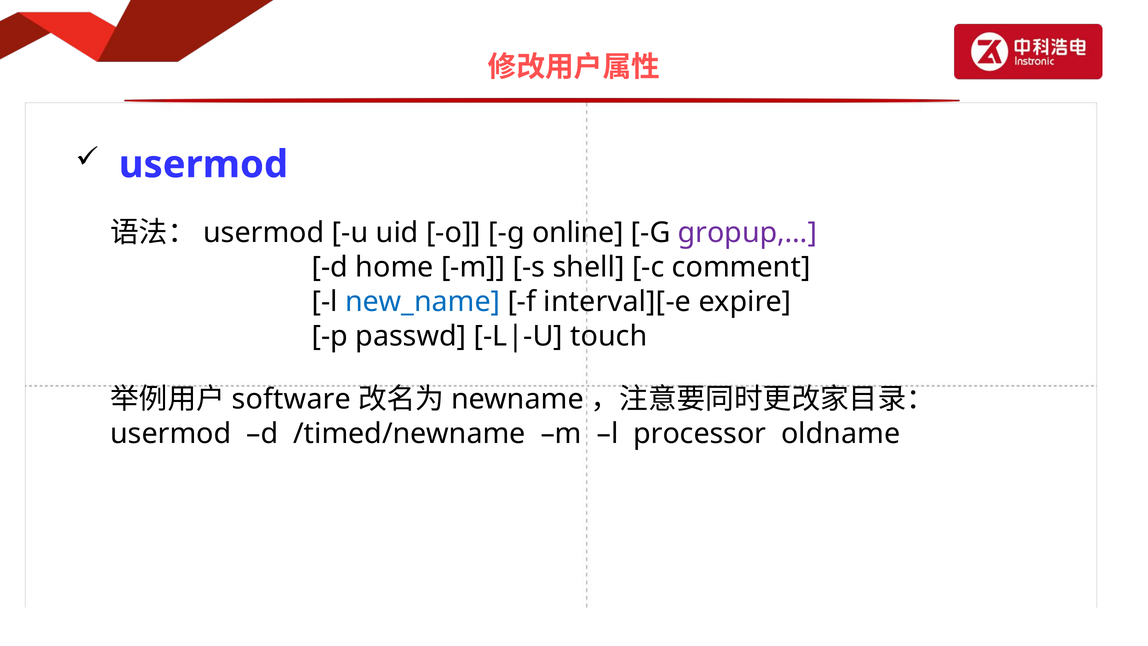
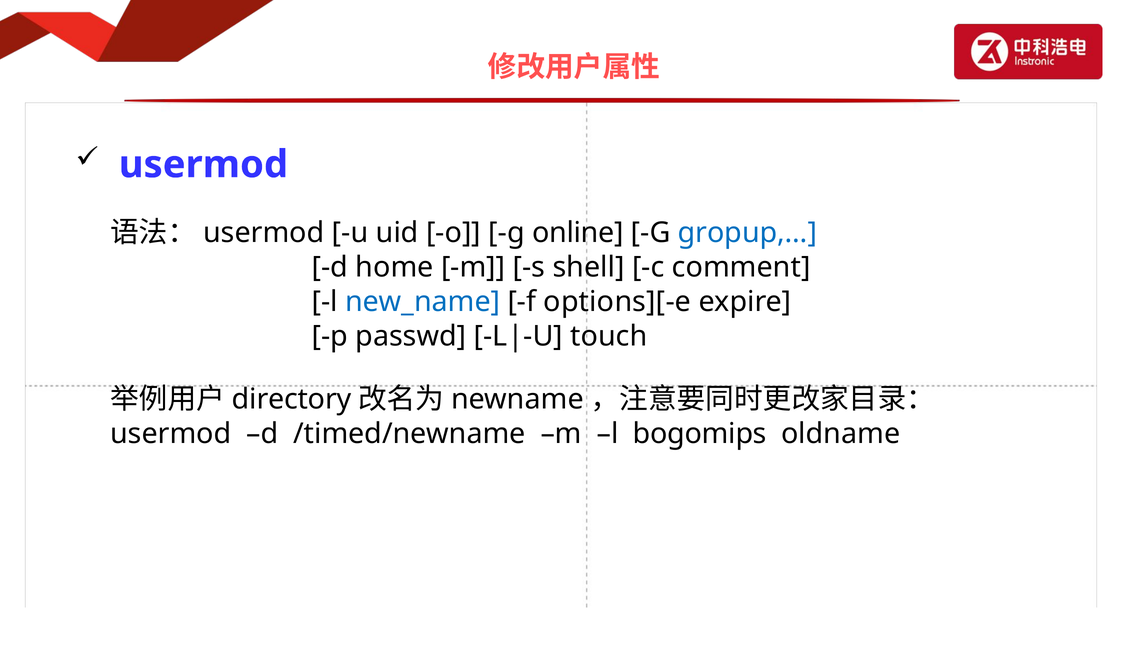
gropup,… colour: purple -> blue
interval][-e: interval][-e -> options][-e
software: software -> directory
processor: processor -> bogomips
